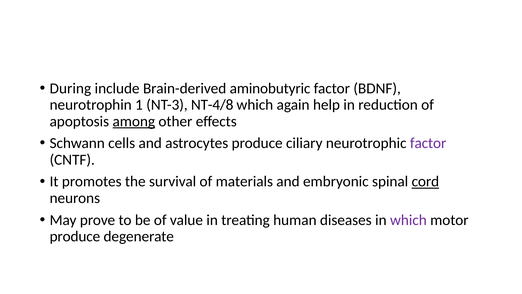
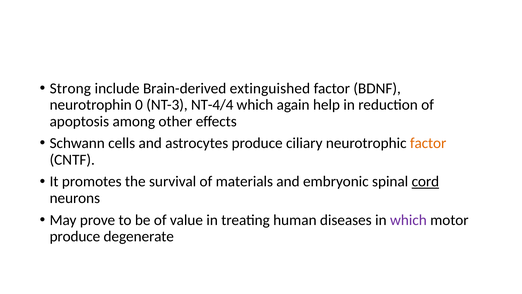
During: During -> Strong
aminobutyric: aminobutyric -> extinguished
1: 1 -> 0
NT-4/8: NT-4/8 -> NT-4/4
among underline: present -> none
factor at (428, 143) colour: purple -> orange
